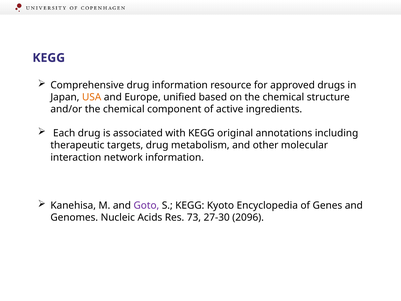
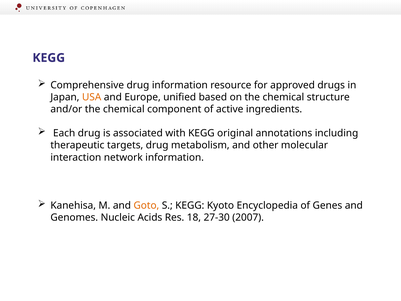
Goto colour: purple -> orange
73: 73 -> 18
2096: 2096 -> 2007
